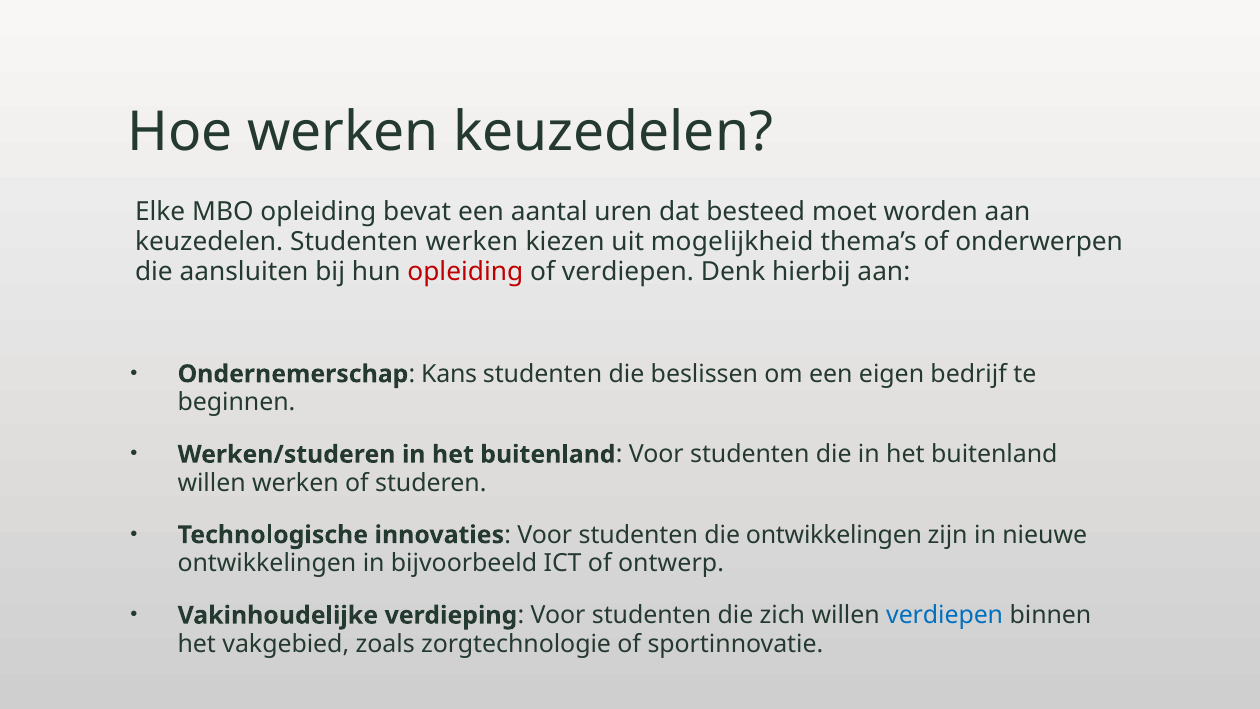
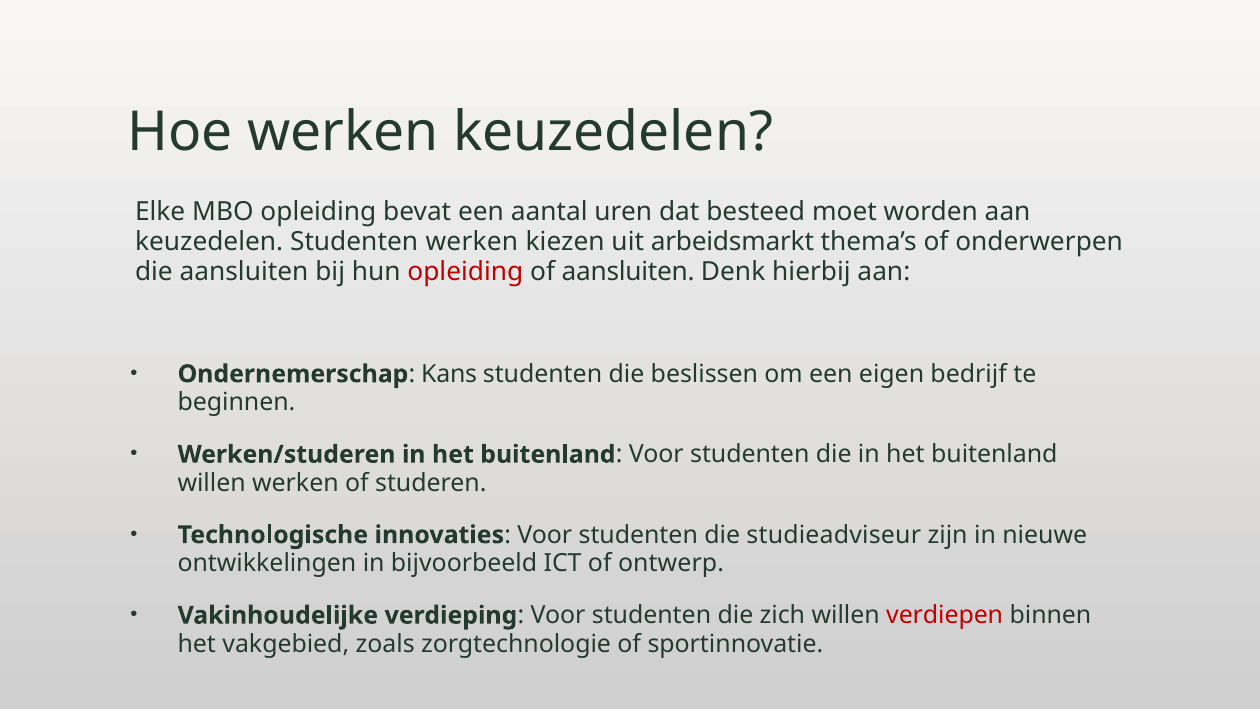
mogelijkheid: mogelijkheid -> arbeidsmarkt
of verdiepen: verdiepen -> aansluiten
die ontwikkelingen: ontwikkelingen -> studieadviseur
verdiepen at (945, 615) colour: blue -> red
